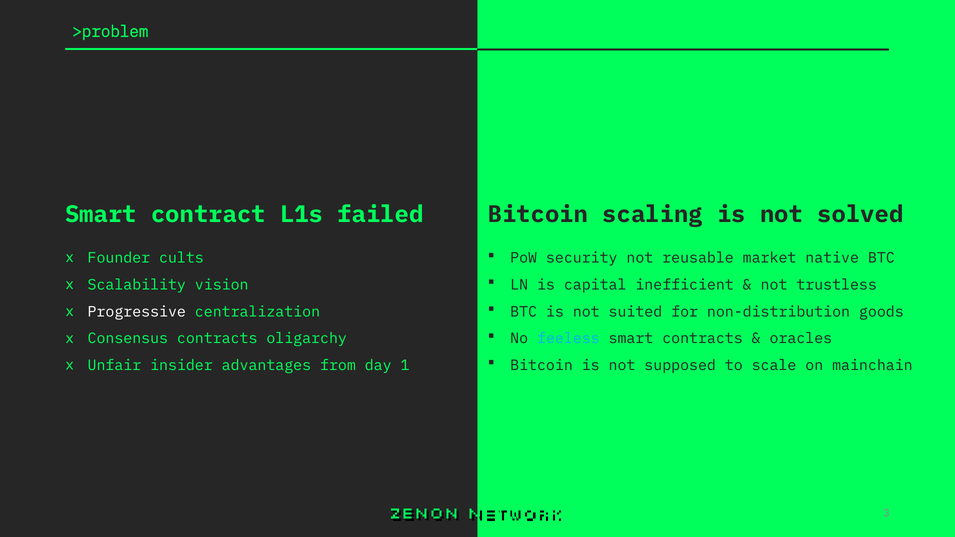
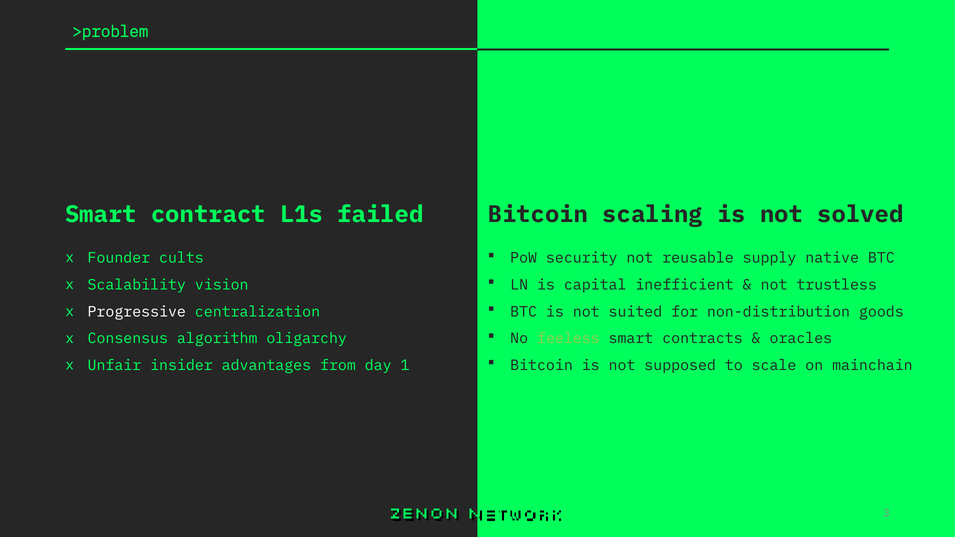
market: market -> supply
feeless colour: light blue -> light green
Consensus contracts: contracts -> algorithm
